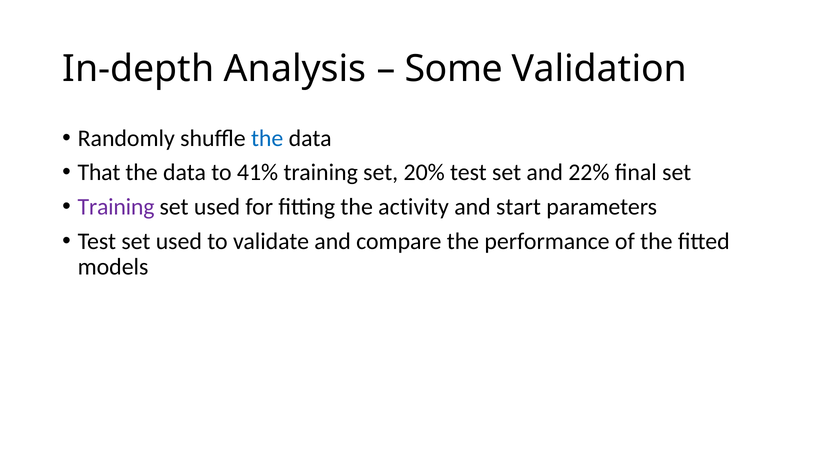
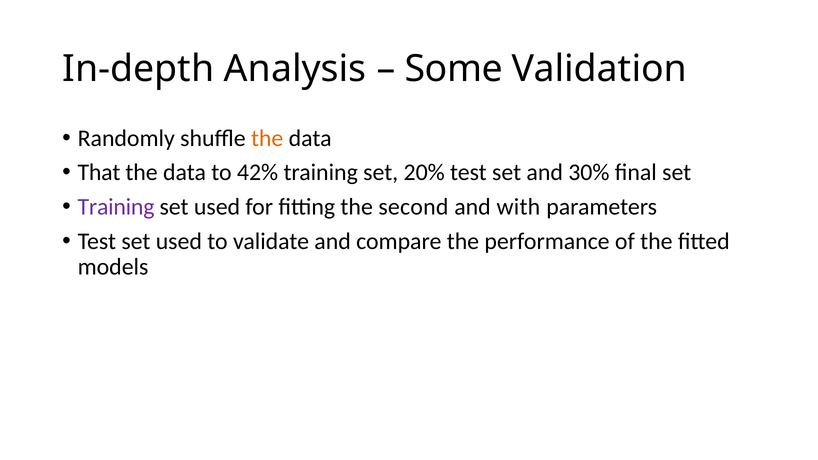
the at (267, 138) colour: blue -> orange
41%: 41% -> 42%
22%: 22% -> 30%
activity: activity -> second
start: start -> with
